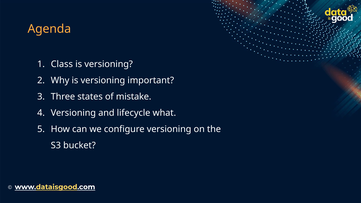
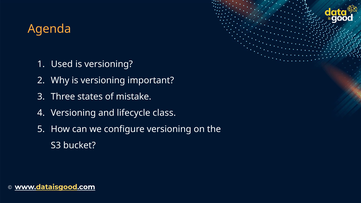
Class: Class -> Used
what: what -> class
